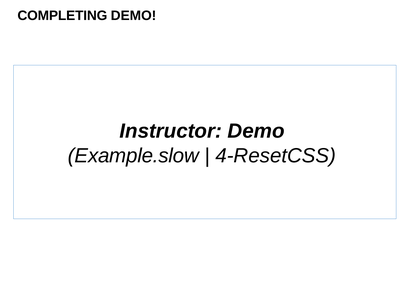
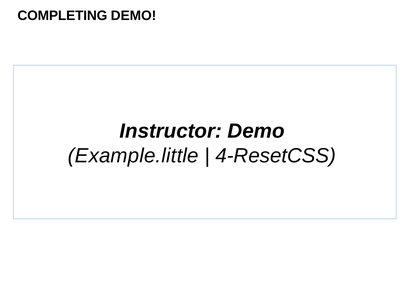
Example.slow: Example.slow -> Example.little
